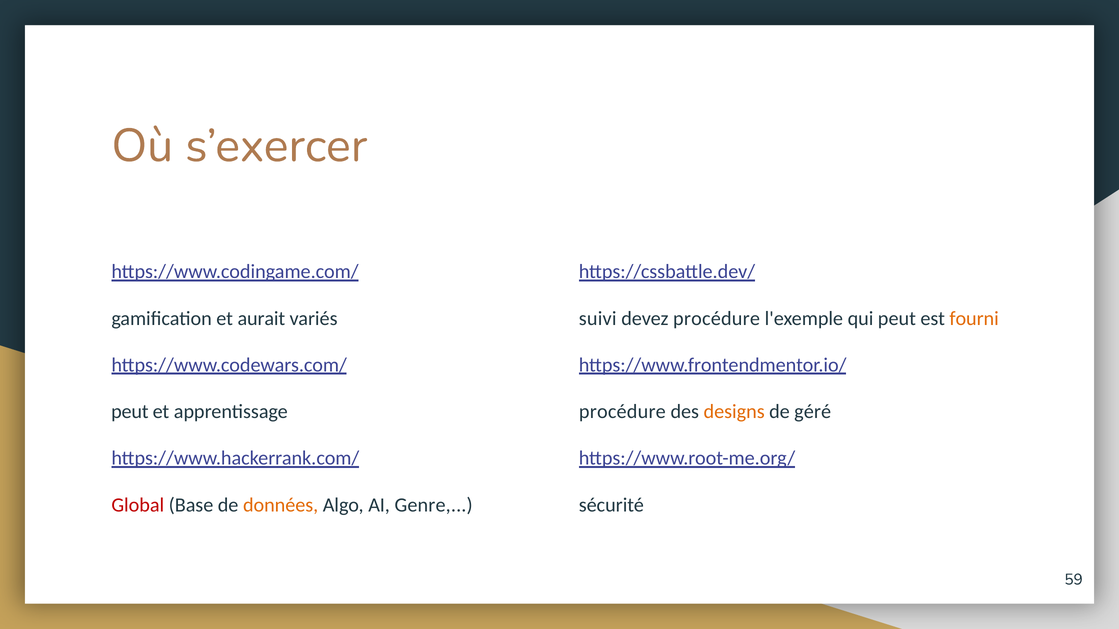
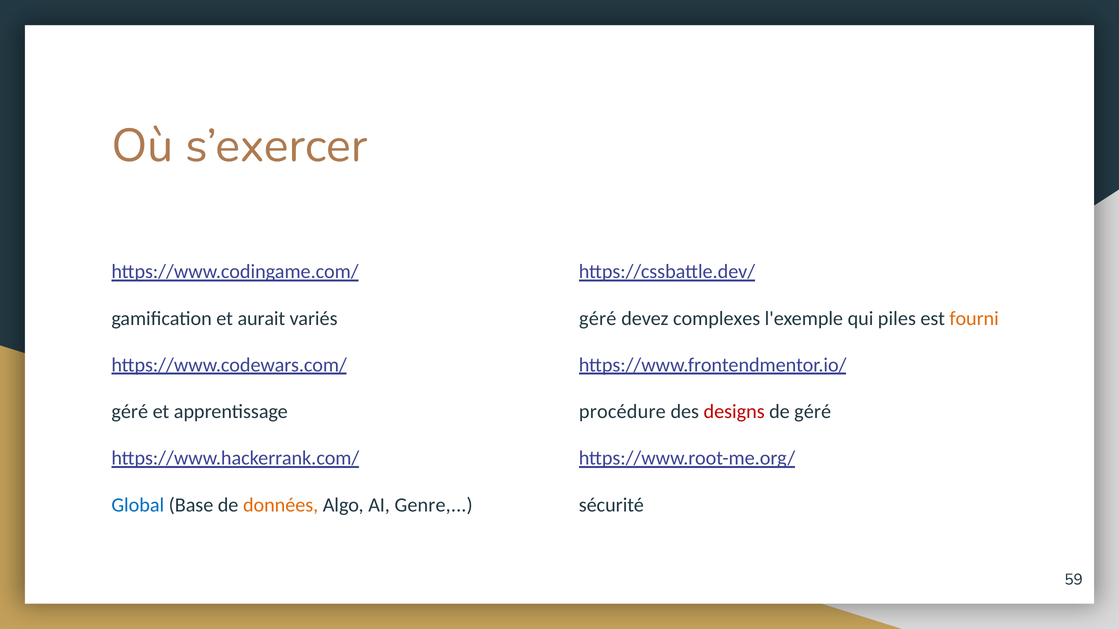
suivi at (598, 319): suivi -> géré
devez procédure: procédure -> complexes
qui peut: peut -> piles
peut at (130, 412): peut -> géré
designs colour: orange -> red
Global colour: red -> blue
